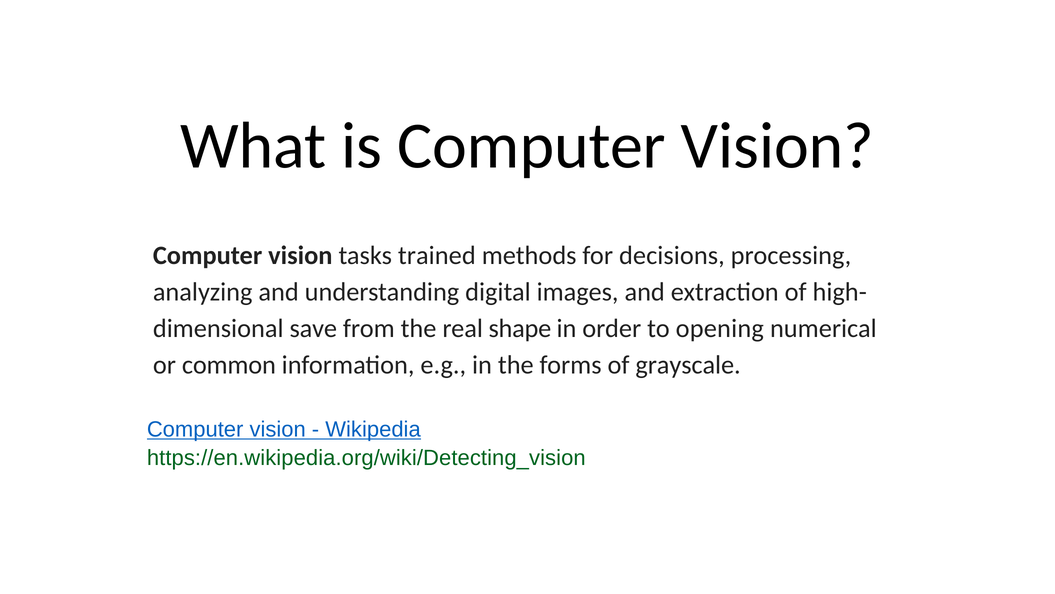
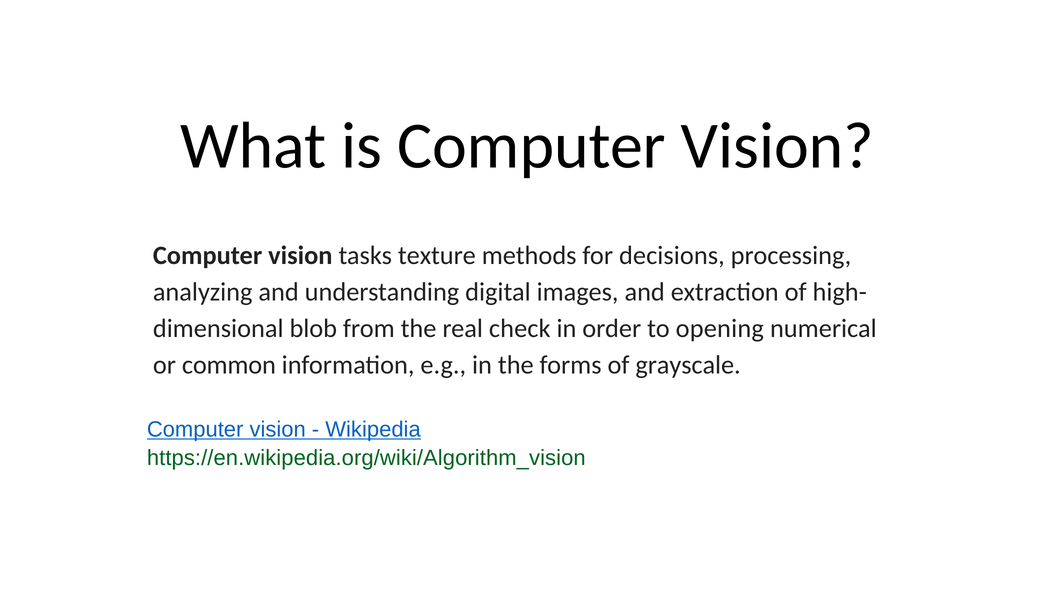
trained: trained -> texture
save: save -> blob
shape: shape -> check
https://en.wikipedia.org/wiki/Detecting_vision: https://en.wikipedia.org/wiki/Detecting_vision -> https://en.wikipedia.org/wiki/Algorithm_vision
